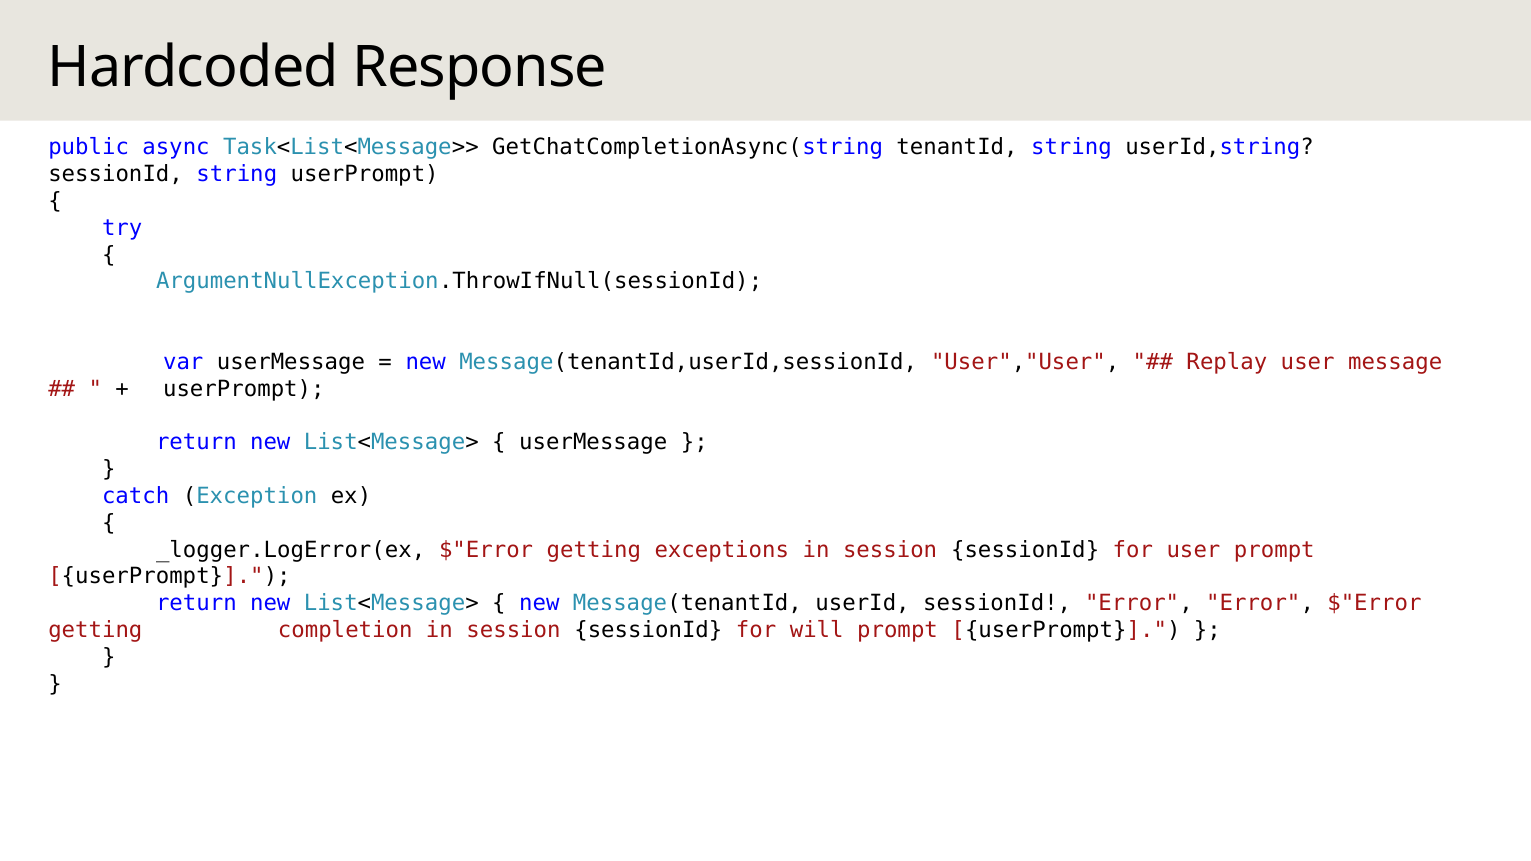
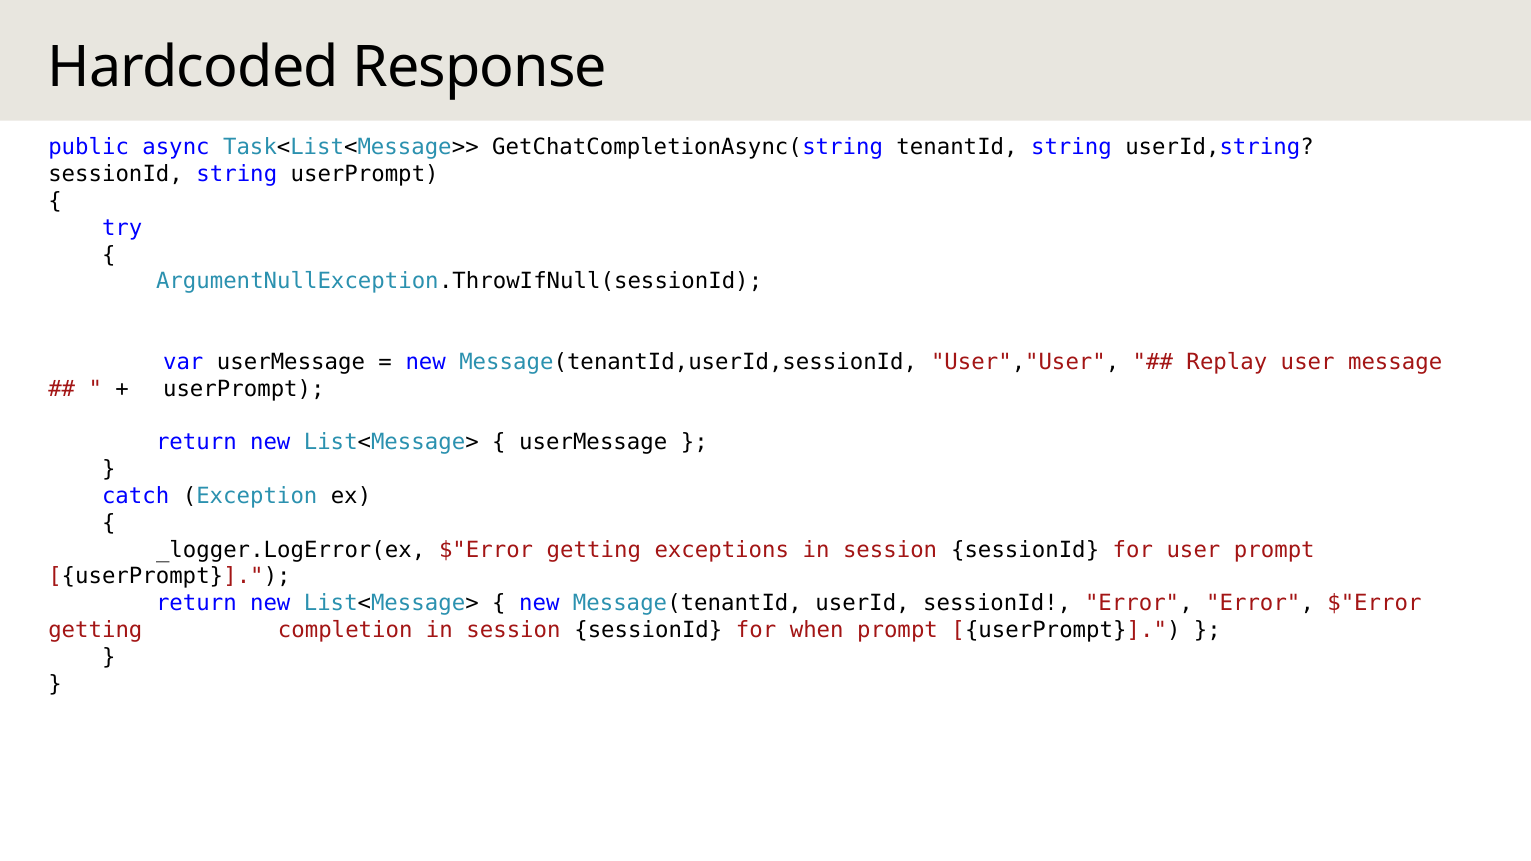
will: will -> when
